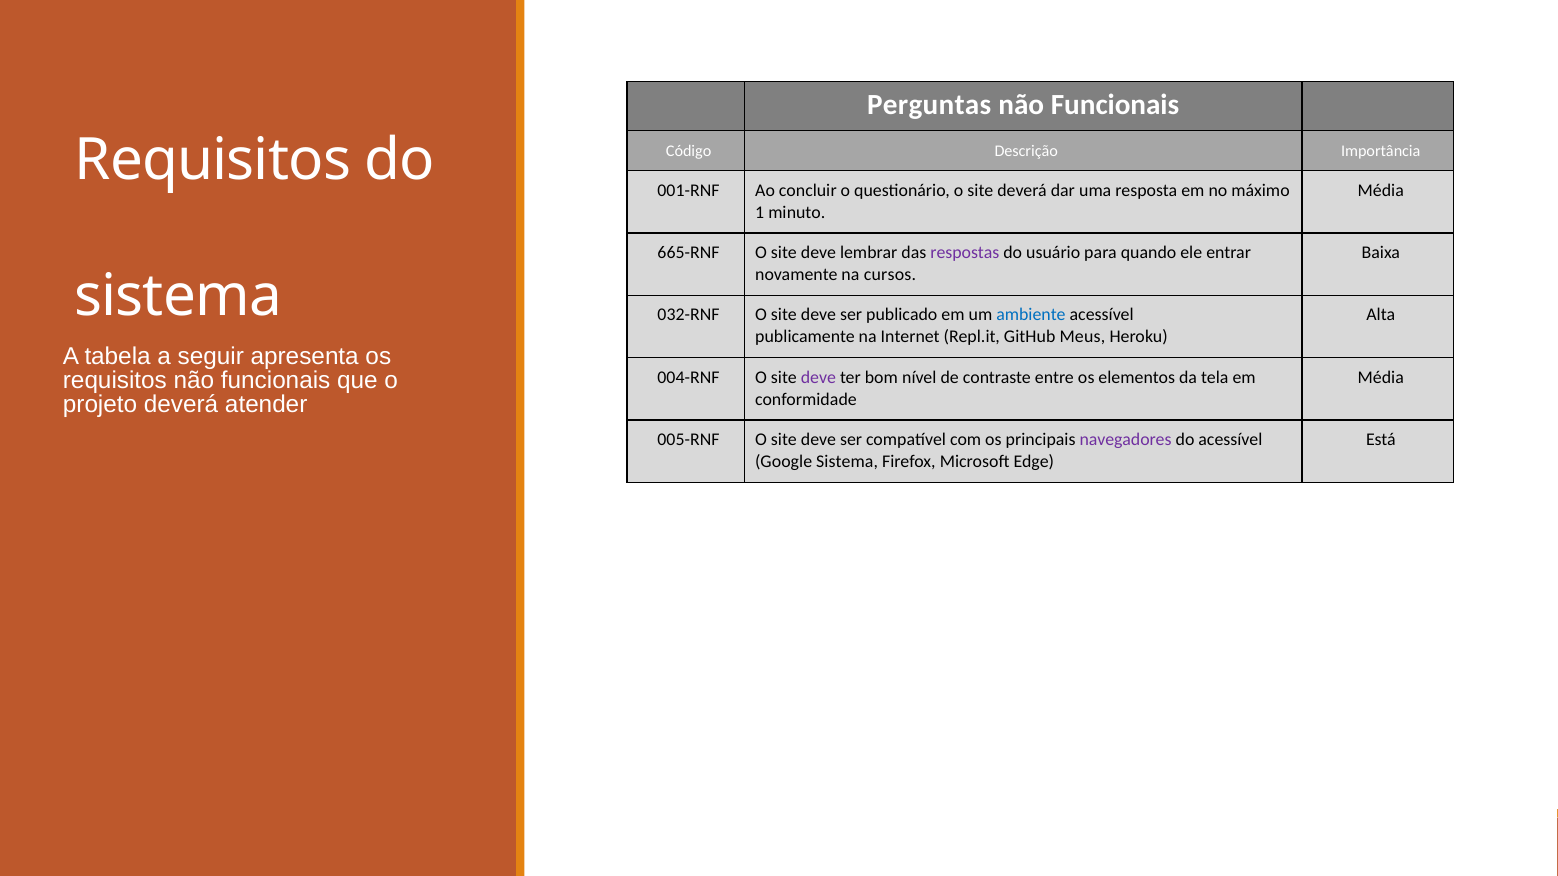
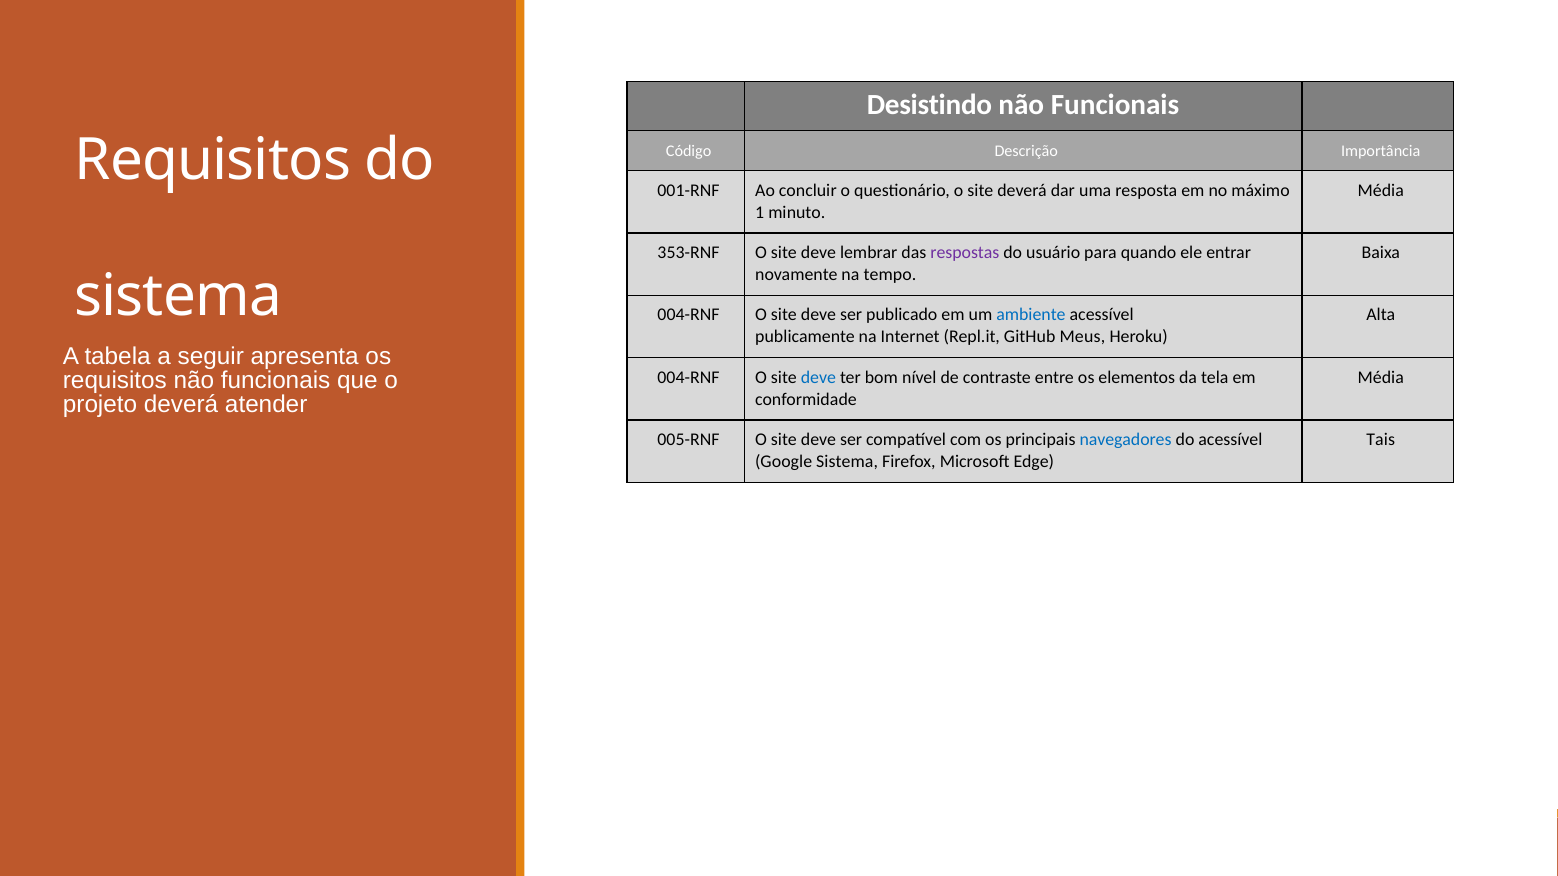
Perguntas: Perguntas -> Desistindo
665-RNF: 665-RNF -> 353-RNF
cursos: cursos -> tempo
032-RNF at (689, 315): 032-RNF -> 004-RNF
deve at (818, 377) colour: purple -> blue
navegadores colour: purple -> blue
Está: Está -> Tais
